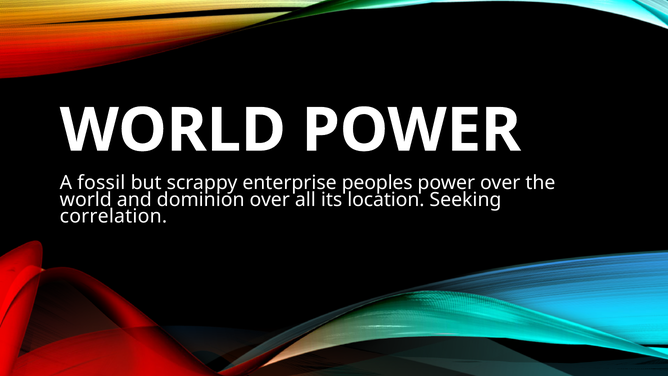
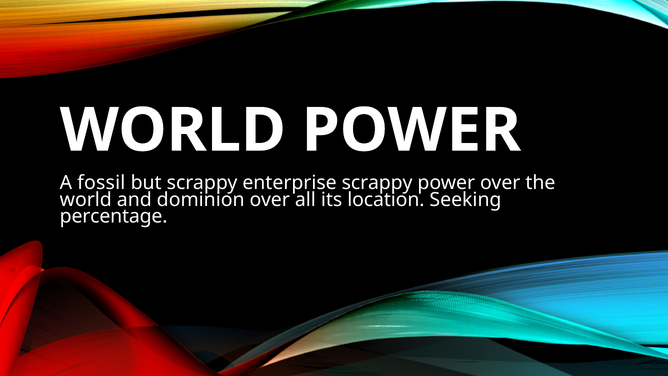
enterprise peoples: peoples -> scrappy
correlation: correlation -> percentage
